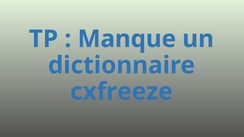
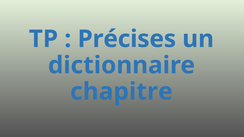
Manque: Manque -> Précises
cxfreeze: cxfreeze -> chapitre
